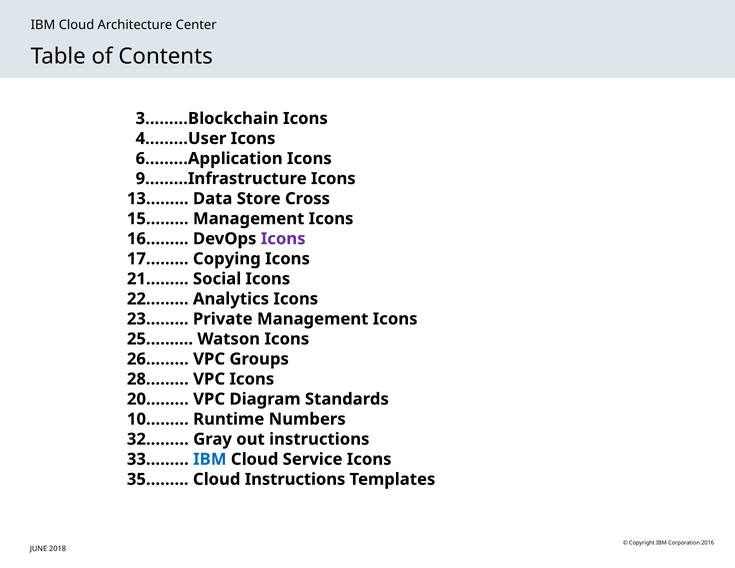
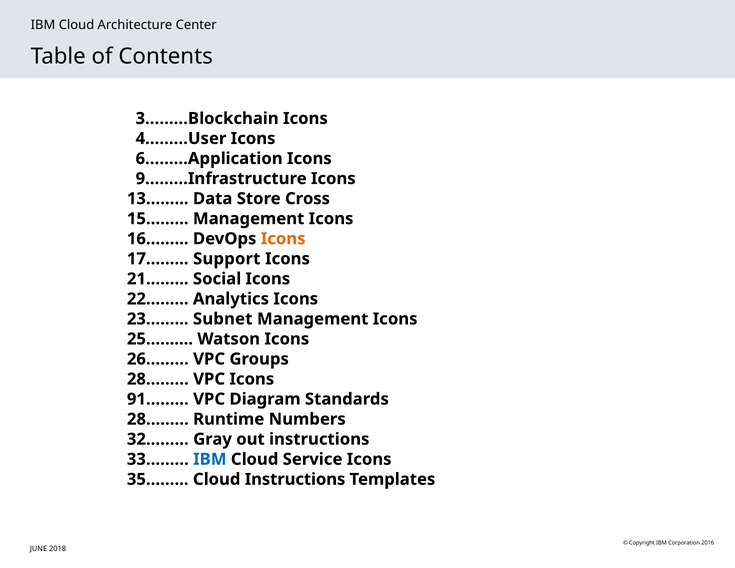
Icons at (283, 239) colour: purple -> orange
Copying: Copying -> Support
Private: Private -> Subnet
20………: 20……… -> 91………
10……… at (158, 419): 10……… -> 28………
